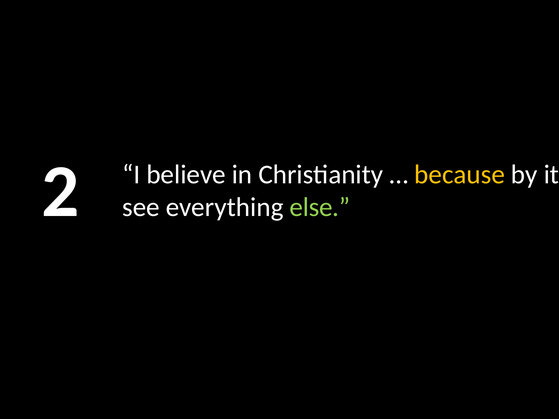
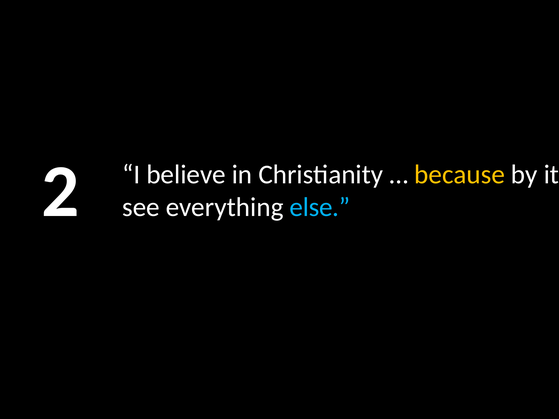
else colour: light green -> light blue
